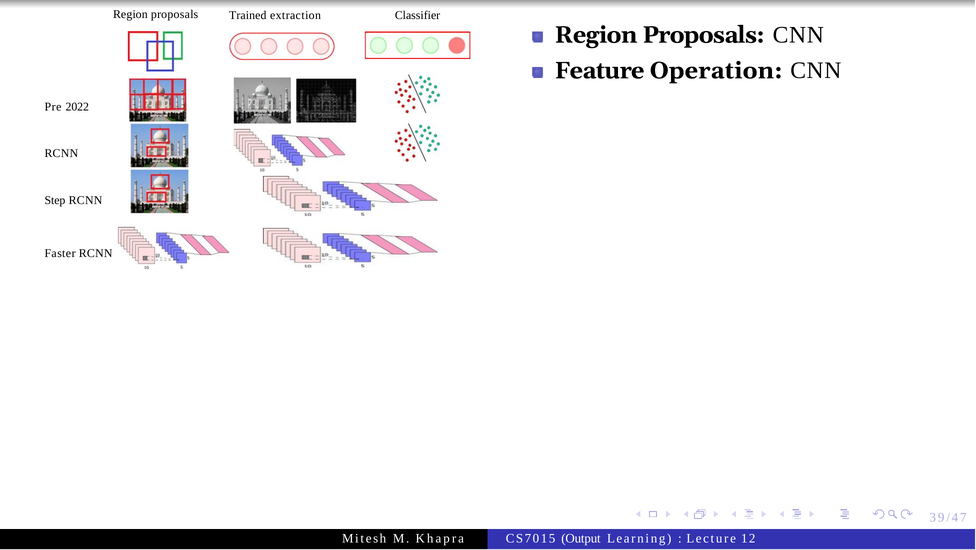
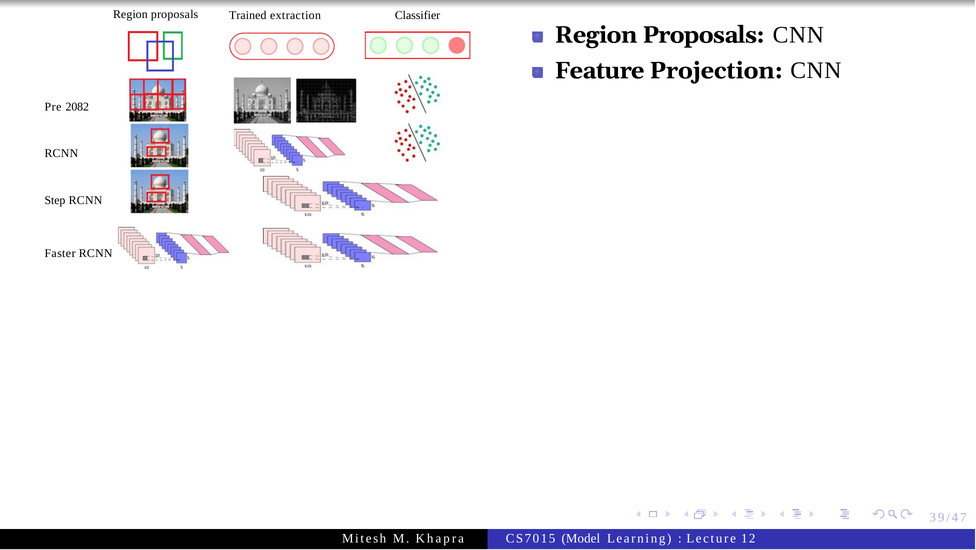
Operation: Operation -> Projection
2022: 2022 -> 2082
Output: Output -> Model
